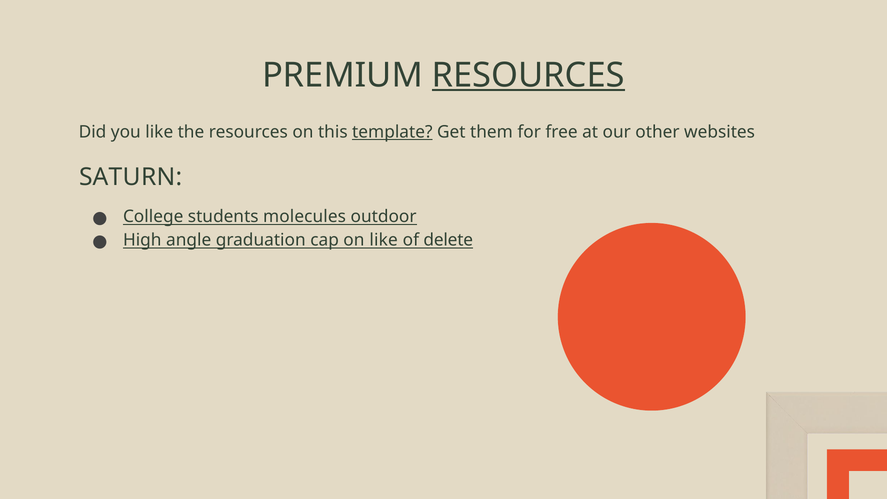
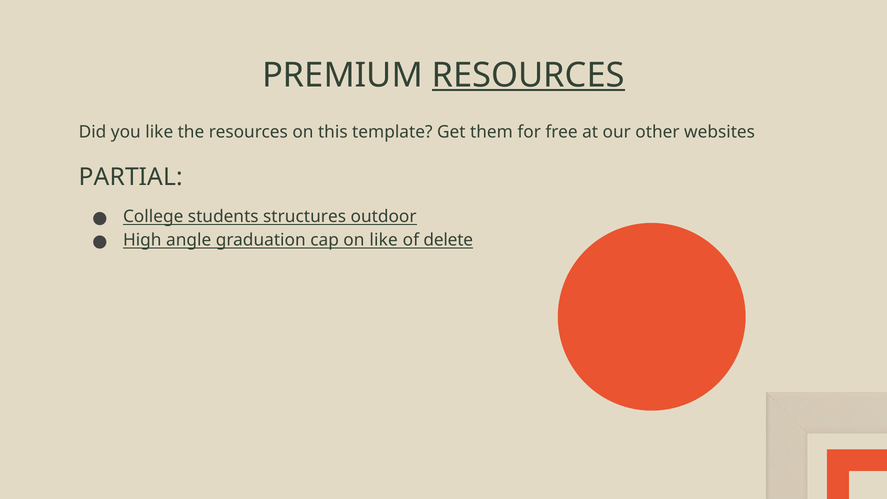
template underline: present -> none
SATURN: SATURN -> PARTIAL
molecules: molecules -> structures
